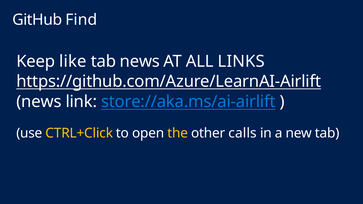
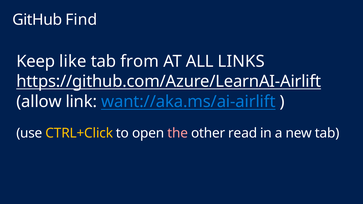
tab news: news -> from
news at (39, 102): news -> allow
store://aka.ms/ai-airlift: store://aka.ms/ai-airlift -> want://aka.ms/ai-airlift
the colour: yellow -> pink
calls: calls -> read
